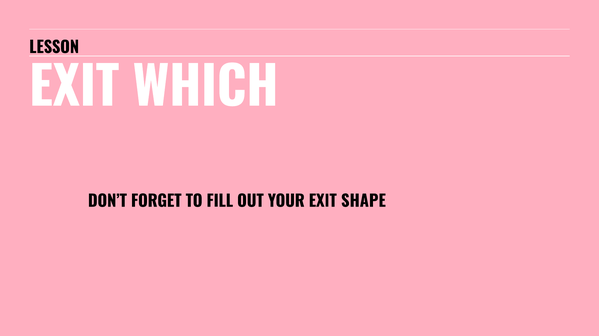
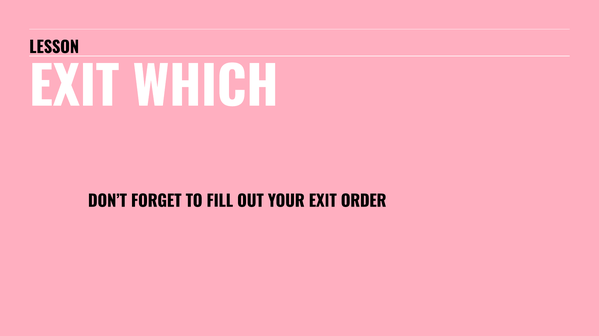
SHAPE: SHAPE -> ORDER
